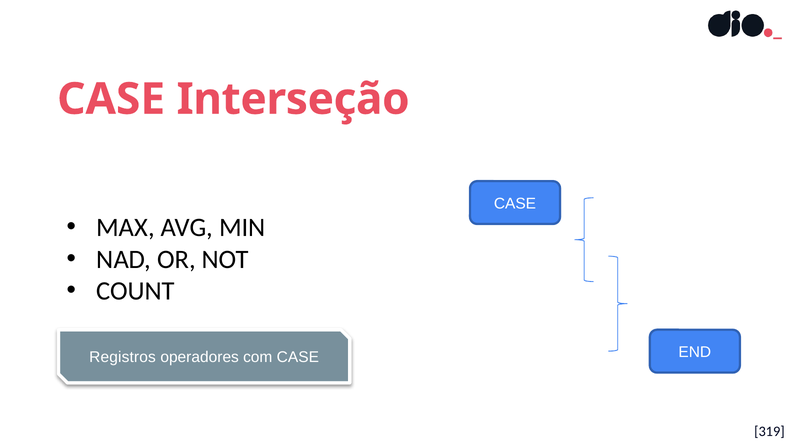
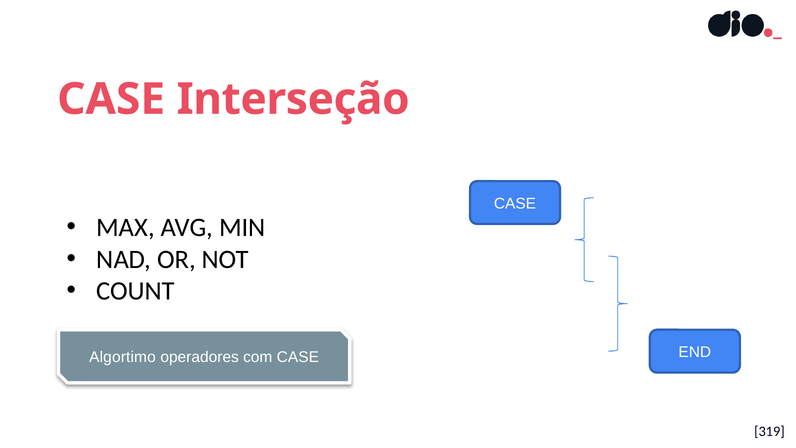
Registros: Registros -> Algortimo
